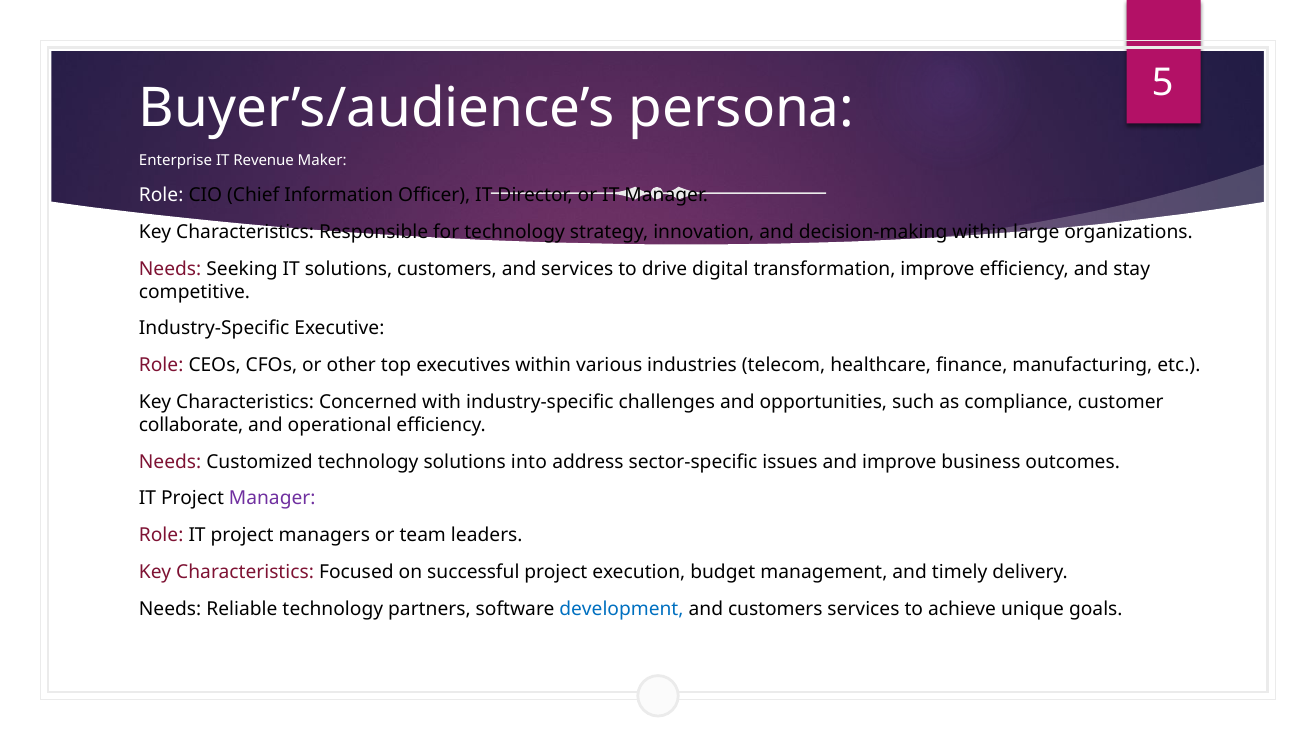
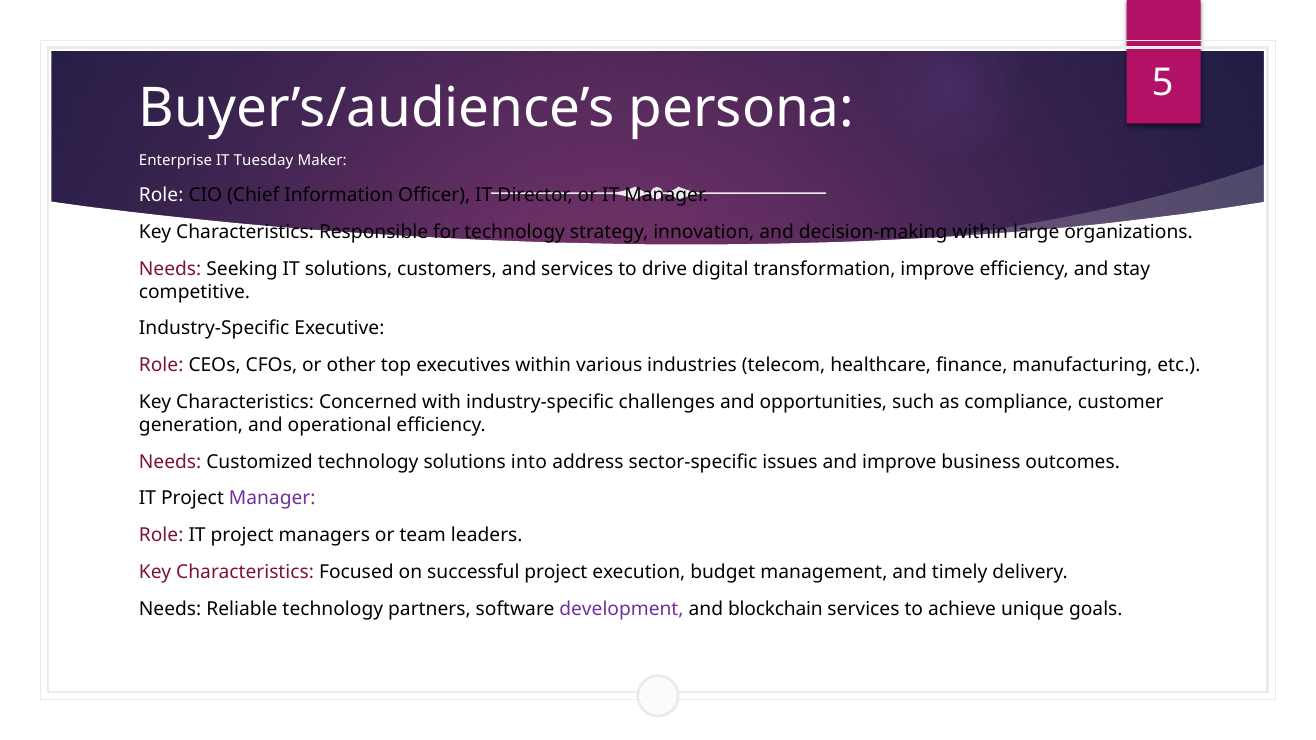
Revenue: Revenue -> Tuesday
collaborate: collaborate -> generation
development colour: blue -> purple
and customers: customers -> blockchain
